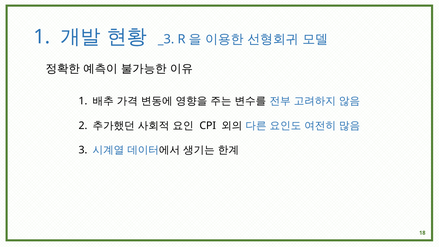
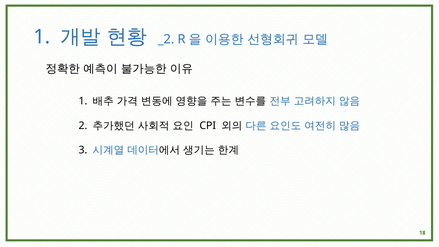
_3: _3 -> _2
